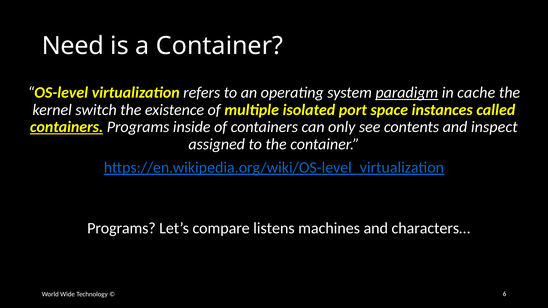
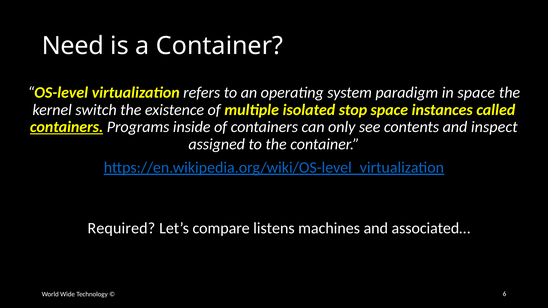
paradigm underline: present -> none
in cache: cache -> space
port: port -> stop
Programs at (121, 229): Programs -> Required
characters…: characters… -> associated…
